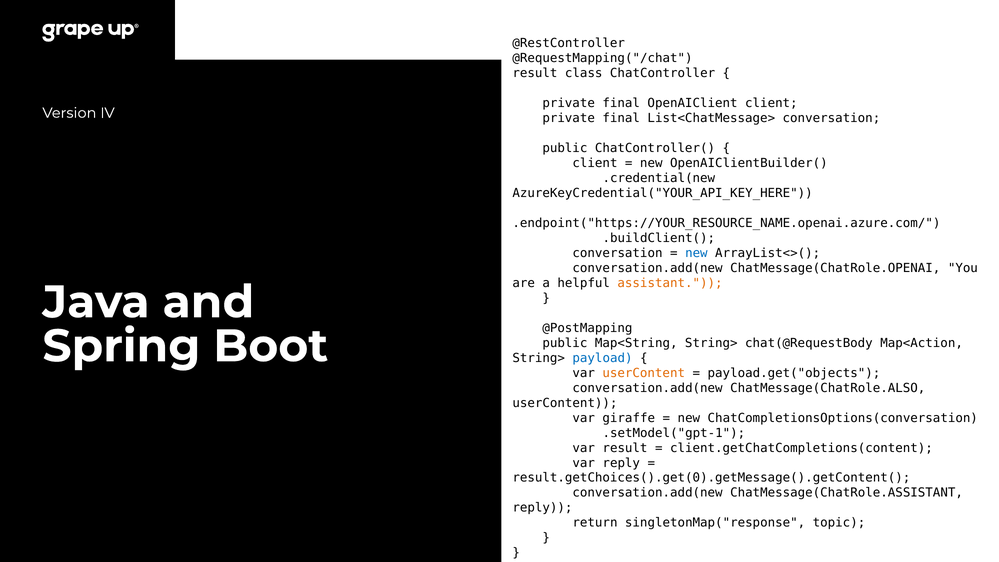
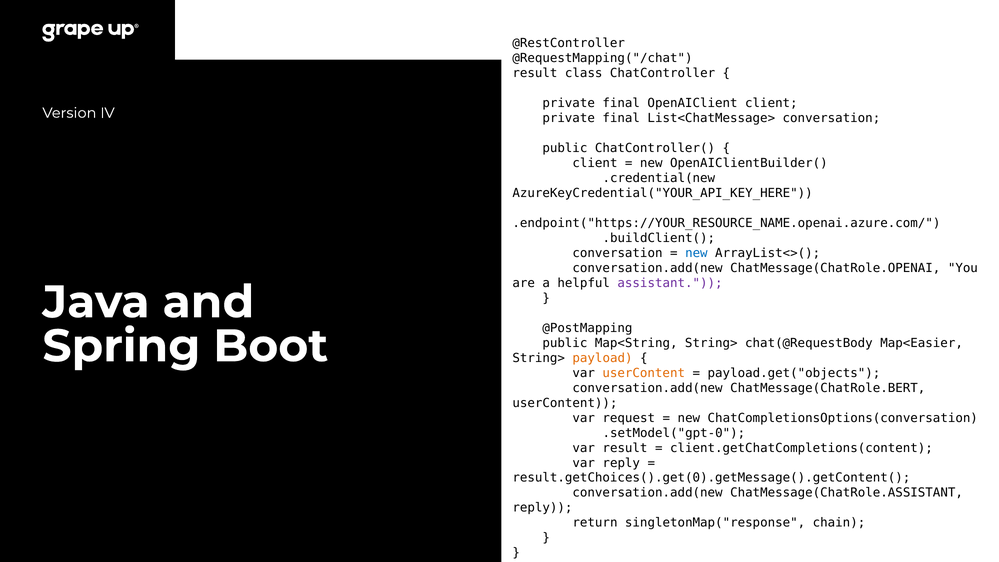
assistant colour: orange -> purple
Map<Action: Map<Action -> Map<Easier
payload colour: blue -> orange
ChatMessage(ChatRole.ALSO: ChatMessage(ChatRole.ALSO -> ChatMessage(ChatRole.BERT
giraffe: giraffe -> request
.setModel("gpt-1: .setModel("gpt-1 -> .setModel("gpt-0
topic: topic -> chain
